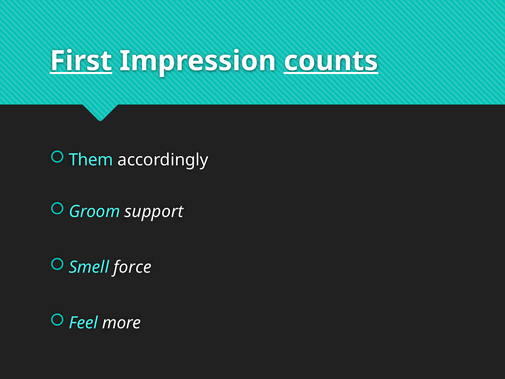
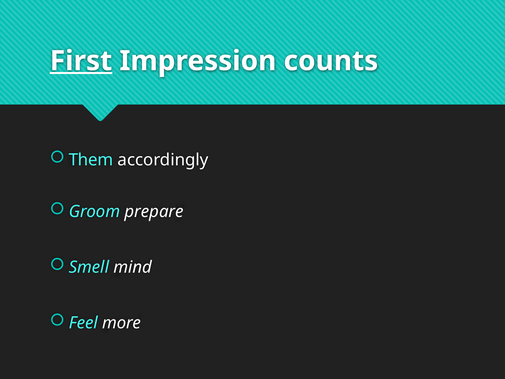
counts underline: present -> none
support: support -> prepare
force: force -> mind
